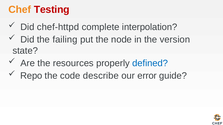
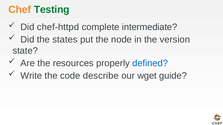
Testing colour: red -> green
interpolation: interpolation -> intermediate
failing: failing -> states
Repo: Repo -> Write
error: error -> wget
